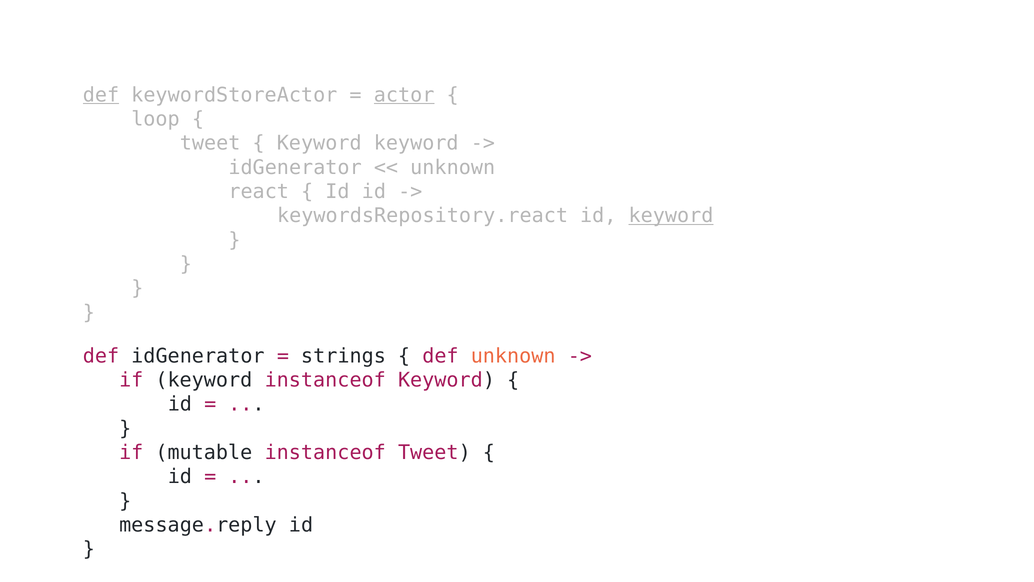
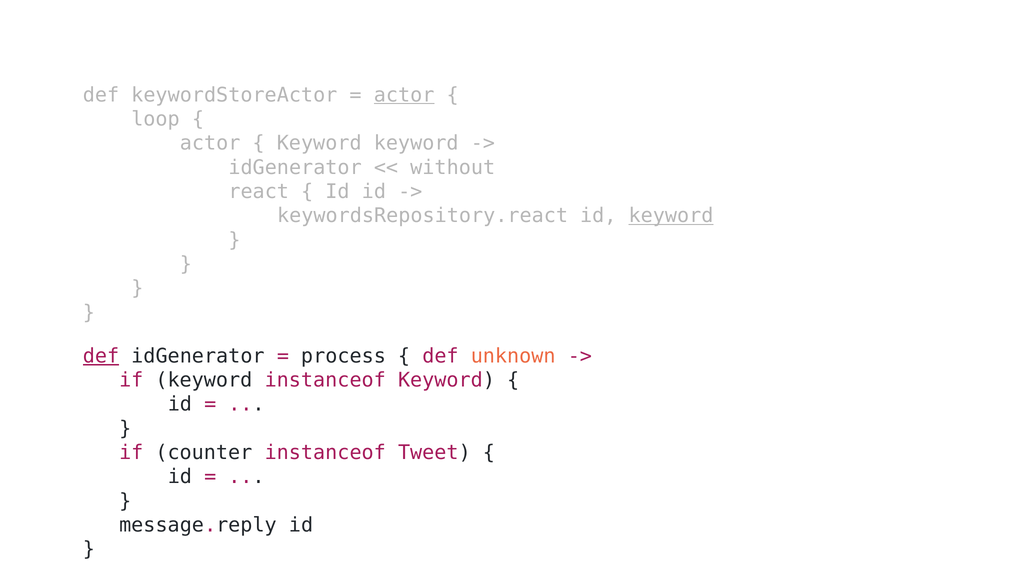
def at (101, 95) underline: present -> none
tweet at (210, 143): tweet -> actor
unknown at (453, 167): unknown -> without
def at (101, 356) underline: none -> present
strings: strings -> process
mutable: mutable -> counter
